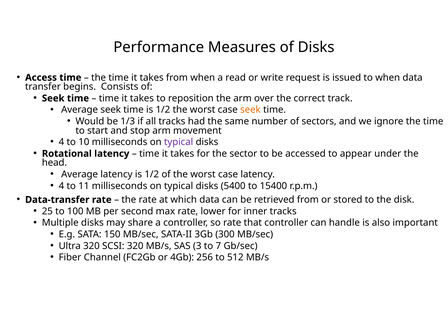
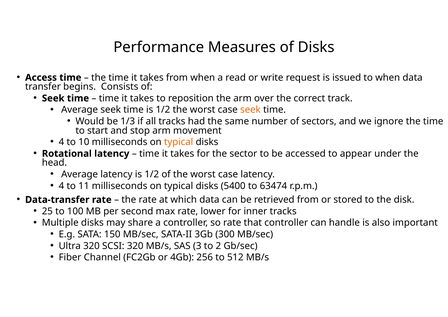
typical at (179, 142) colour: purple -> orange
15400: 15400 -> 63474
7: 7 -> 2
